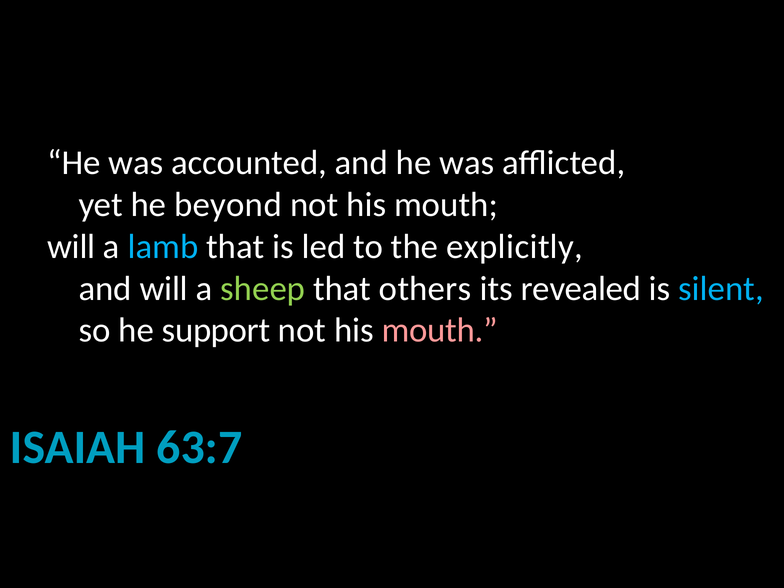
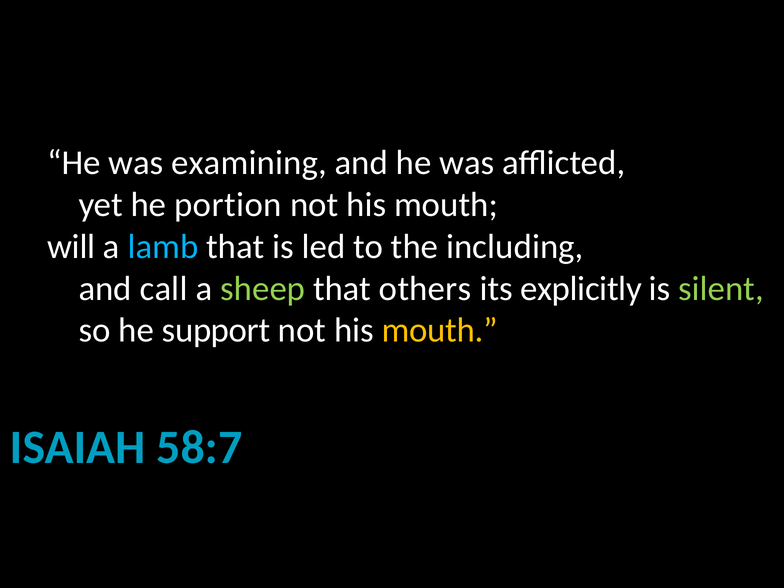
accounted: accounted -> examining
beyond: beyond -> portion
explicitly: explicitly -> including
and will: will -> call
revealed: revealed -> explicitly
silent colour: light blue -> light green
mouth at (440, 330) colour: pink -> yellow
63:7: 63:7 -> 58:7
